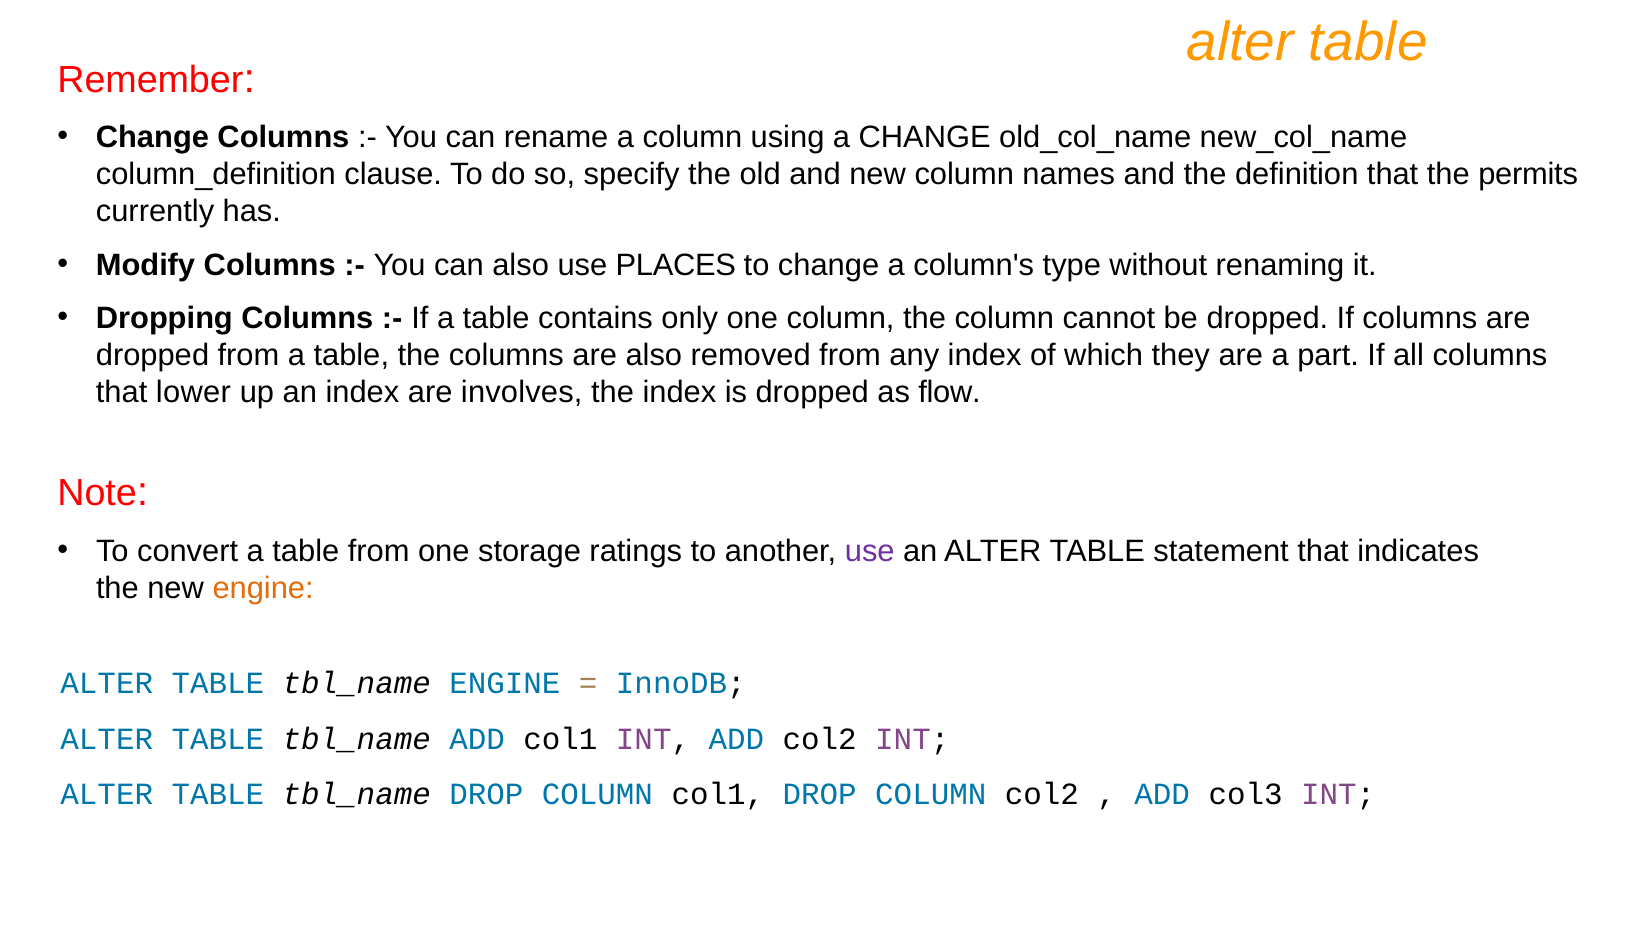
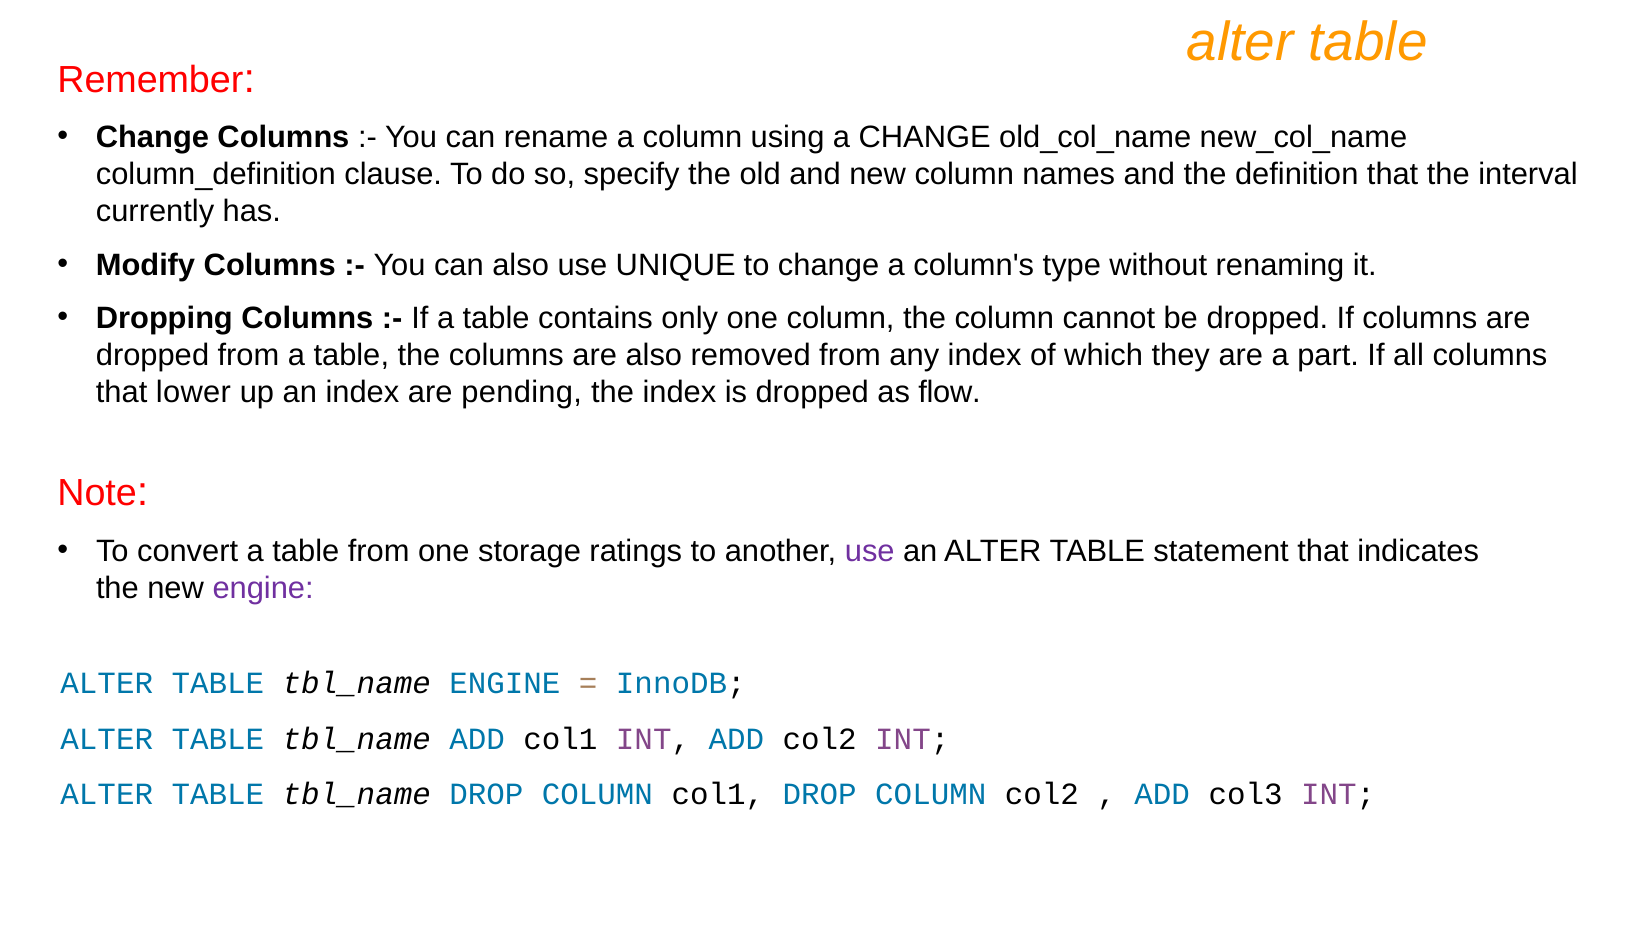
permits: permits -> interval
PLACES: PLACES -> UNIQUE
involves: involves -> pending
engine at (263, 588) colour: orange -> purple
